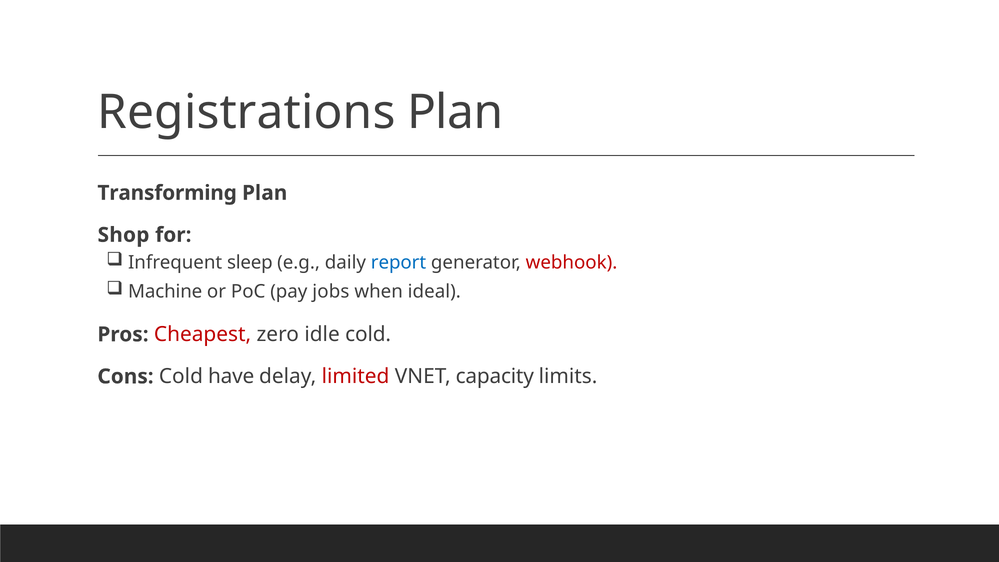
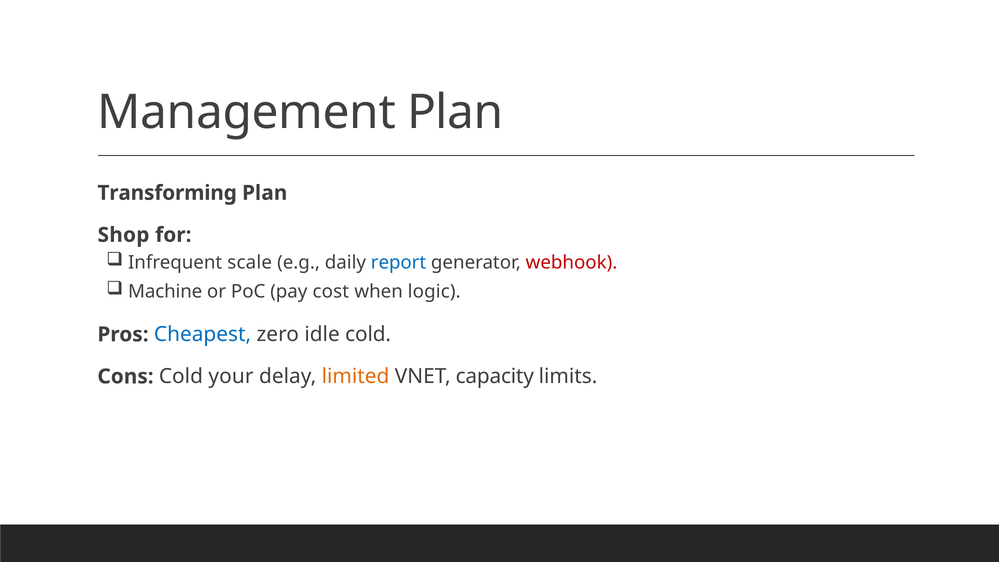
Registrations: Registrations -> Management
sleep: sleep -> scale
jobs: jobs -> cost
ideal: ideal -> logic
Cheapest colour: red -> blue
have: have -> your
limited colour: red -> orange
